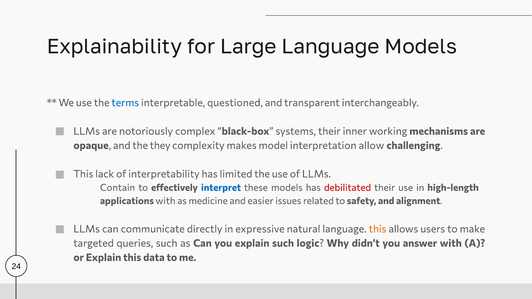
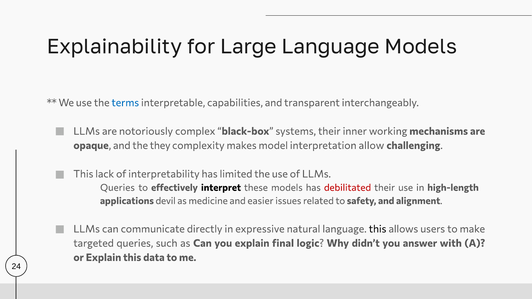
questioned: questioned -> capabilities
Contain at (118, 188): Contain -> Queries
interpret colour: blue -> black
applications with: with -> devil
this at (378, 229) colour: orange -> black
explain such: such -> final
